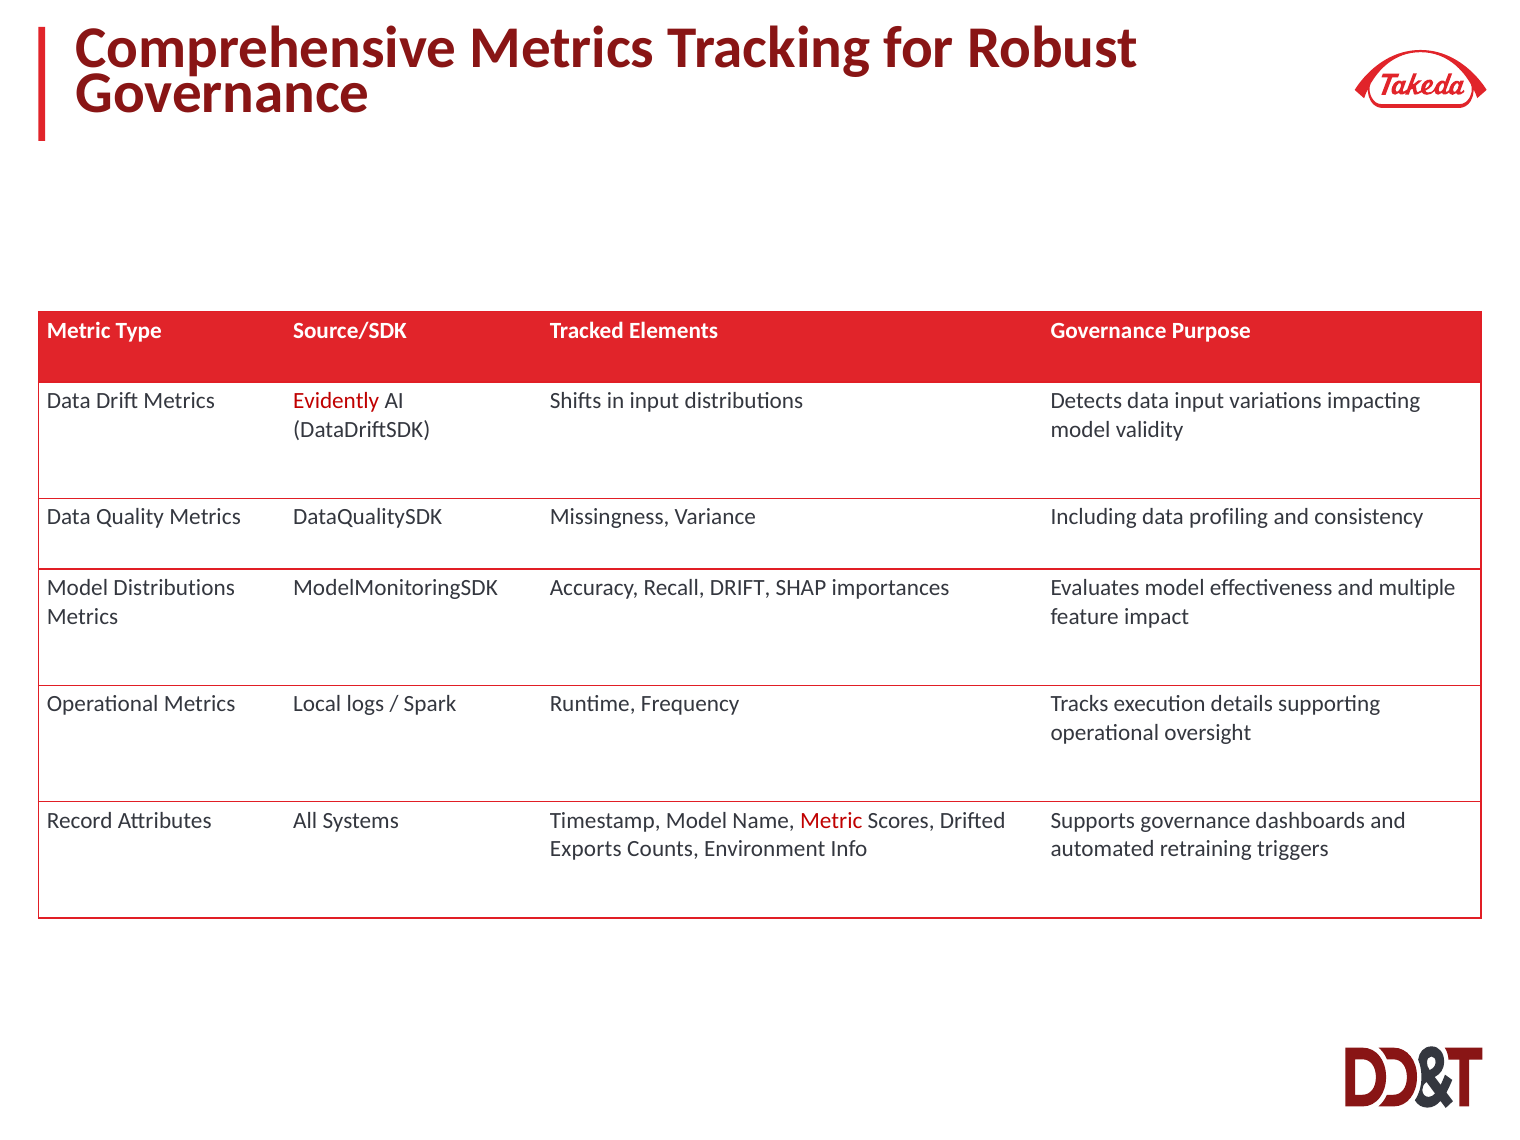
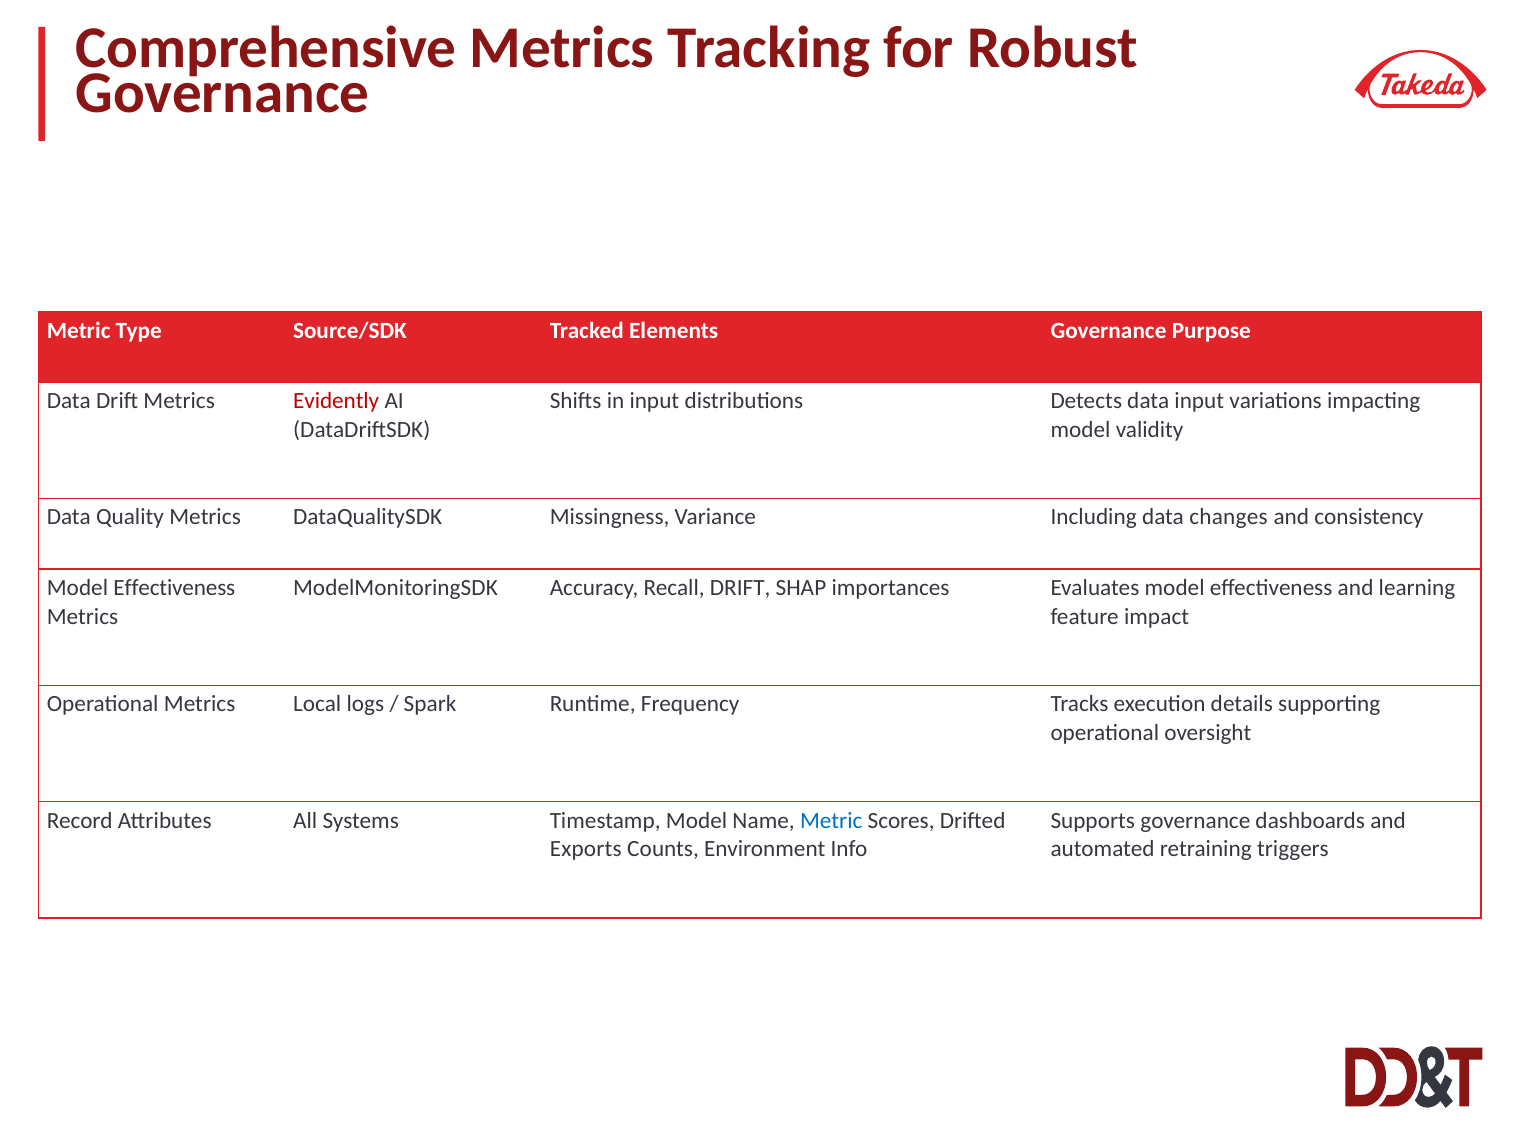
profiling: profiling -> changes
Distributions at (174, 588): Distributions -> Effectiveness
multiple: multiple -> learning
Metric at (831, 820) colour: red -> blue
